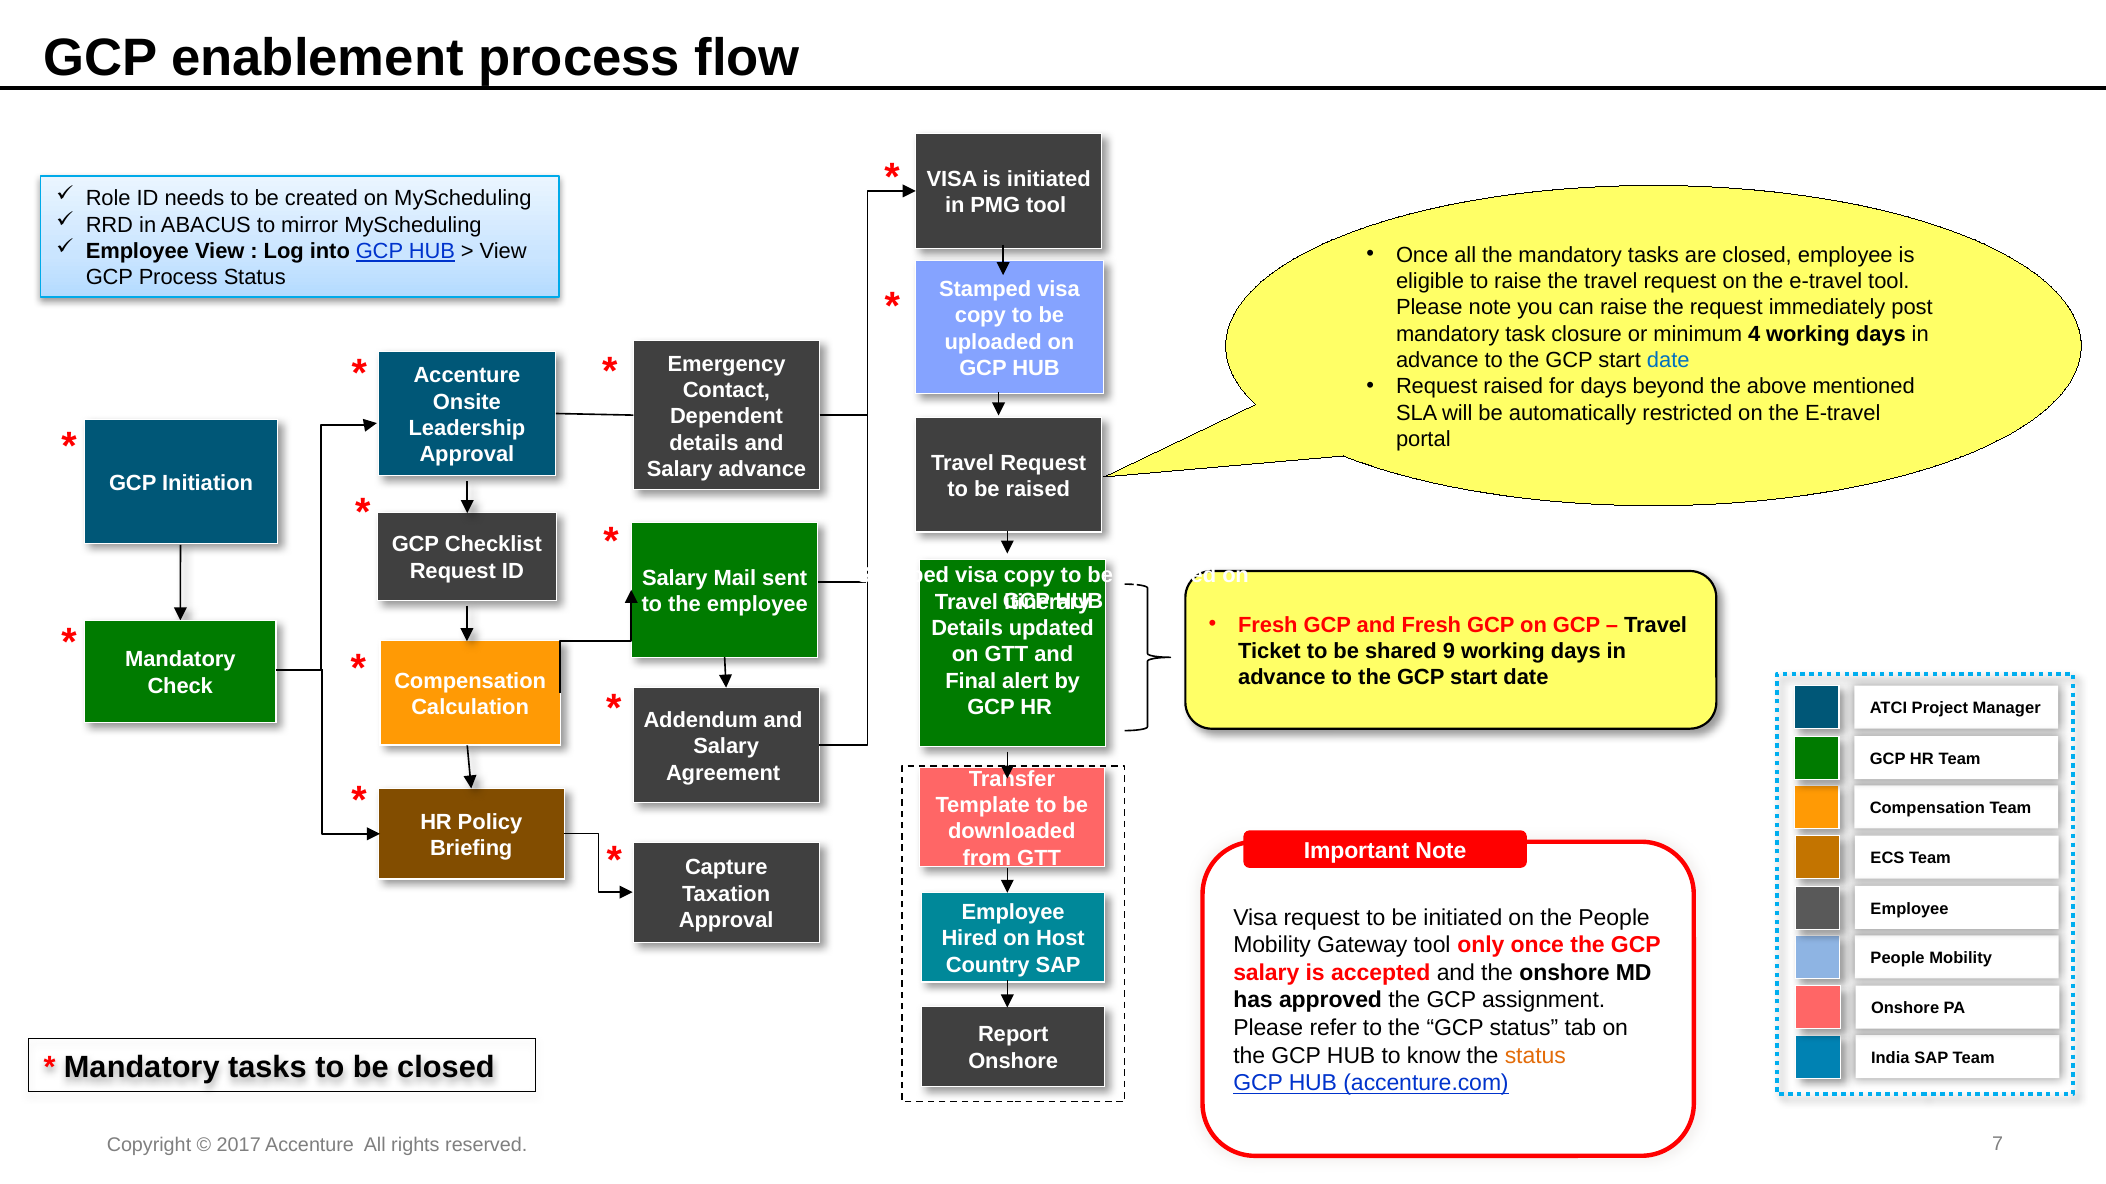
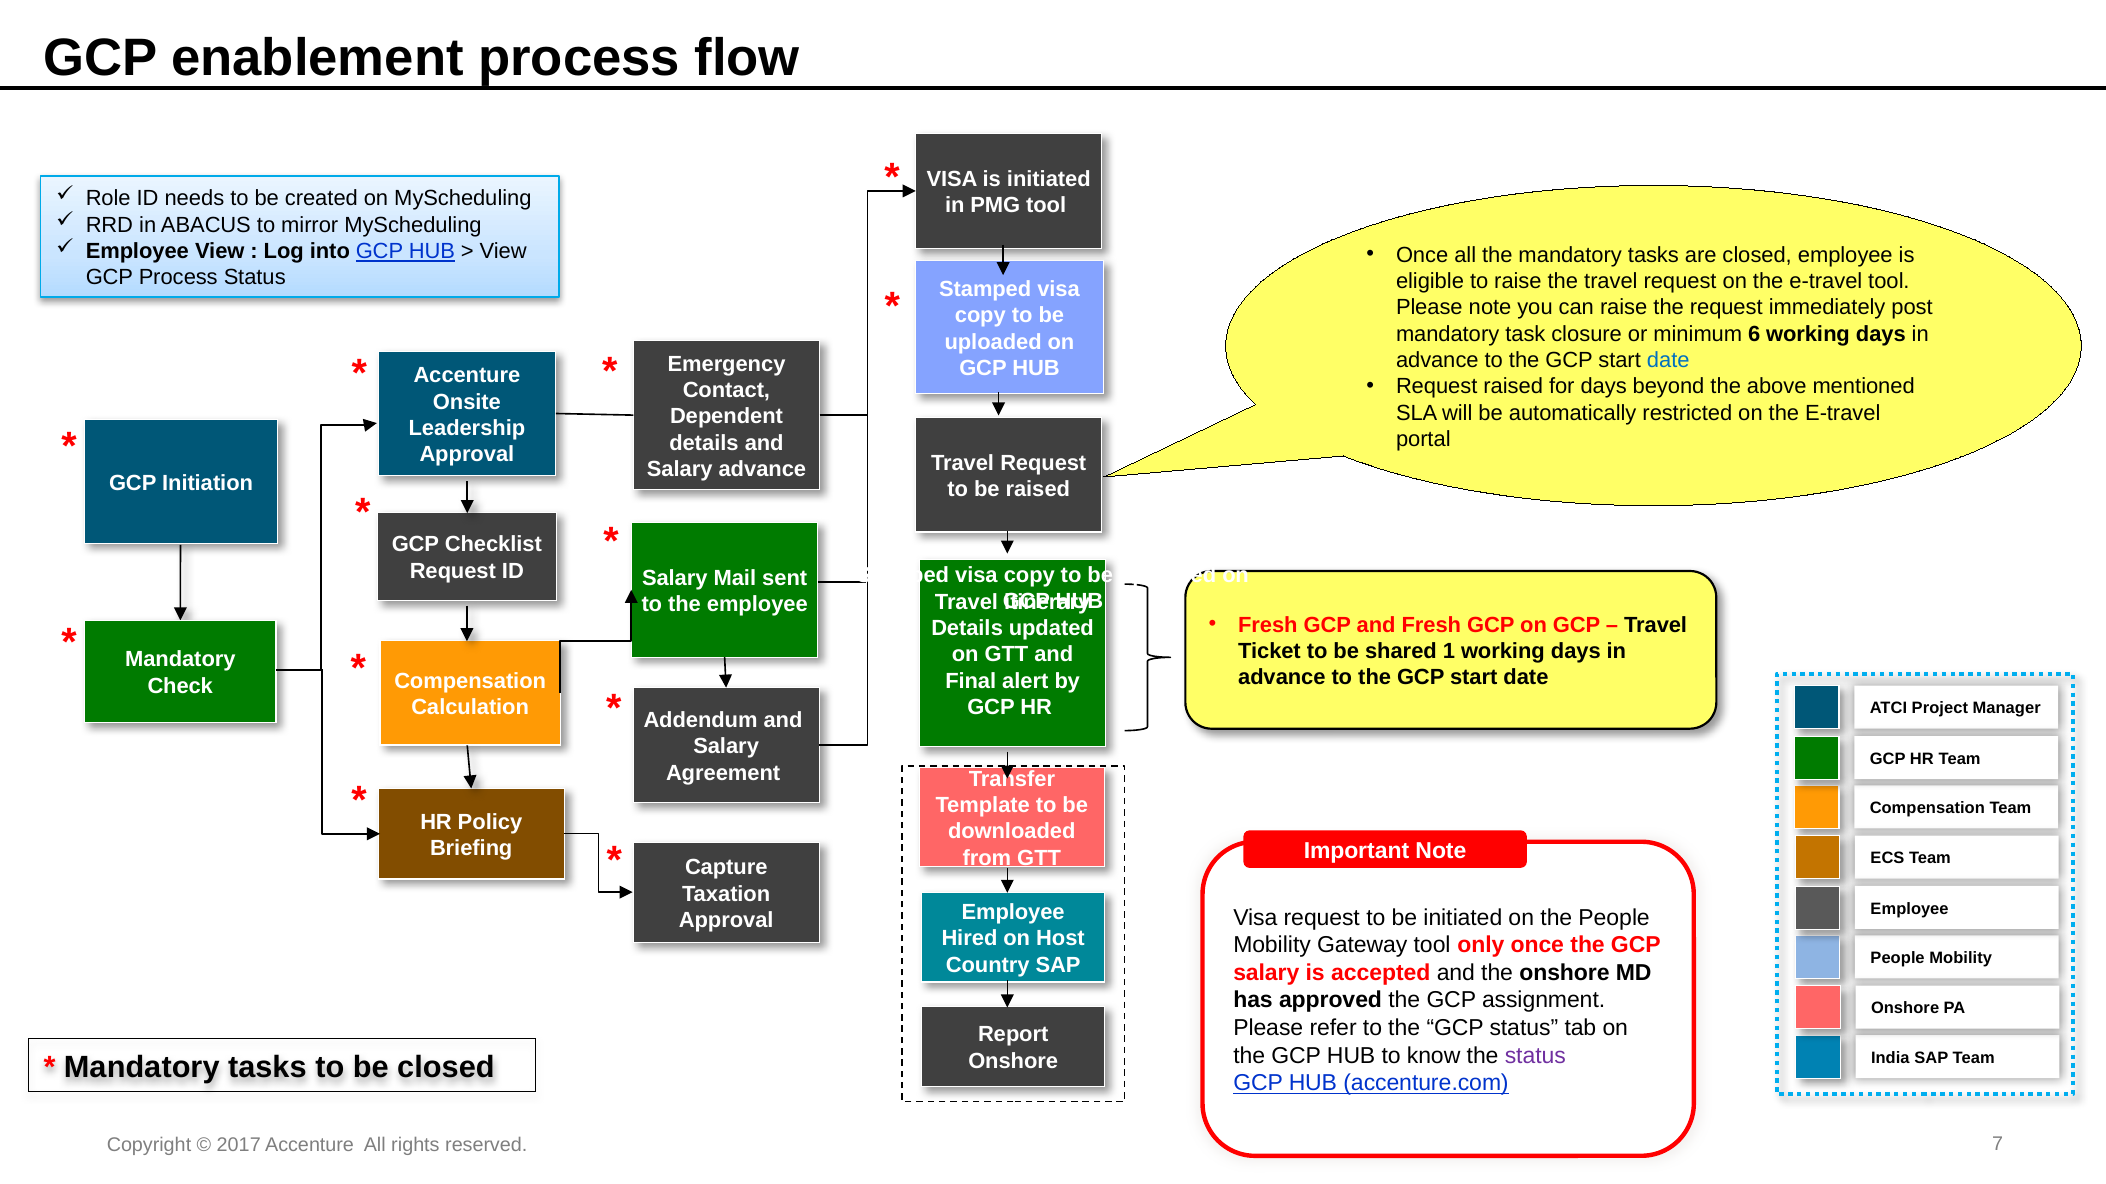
4: 4 -> 6
9: 9 -> 1
status at (1535, 1056) colour: orange -> purple
